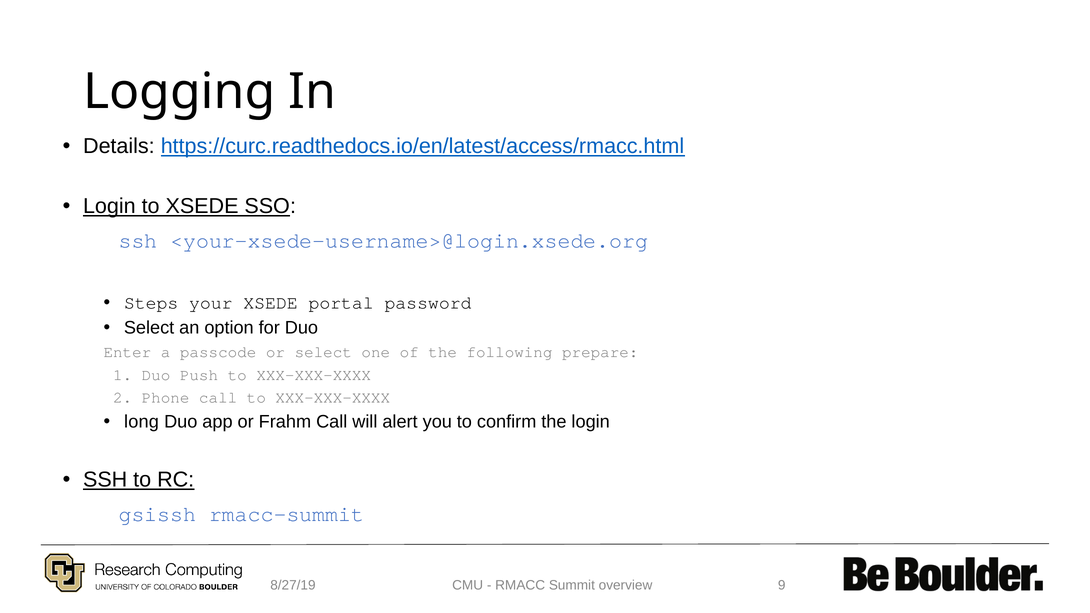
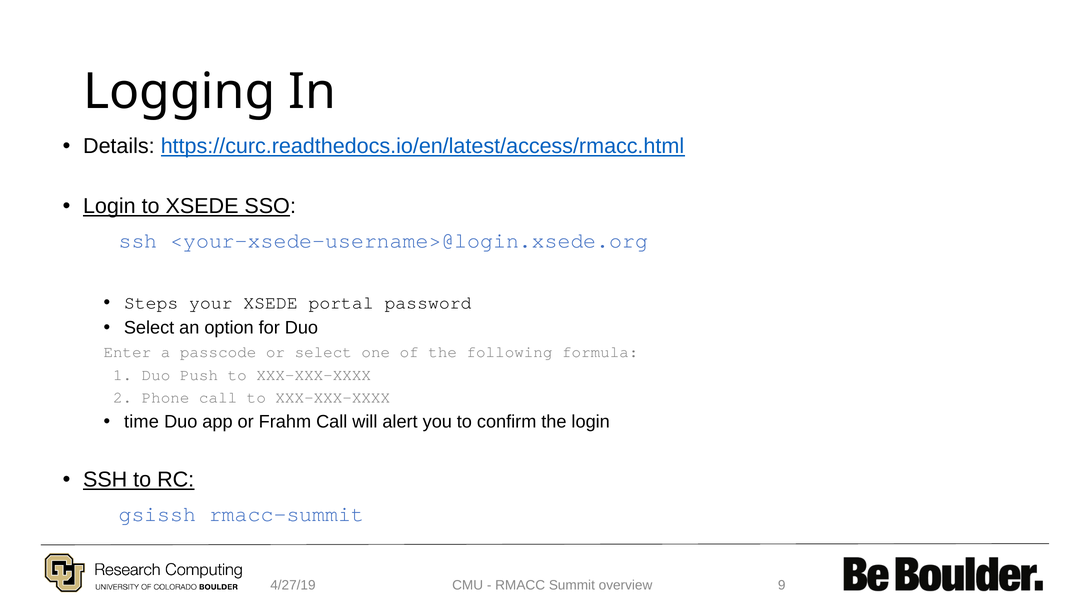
prepare: prepare -> formula
long: long -> time
8/27/19: 8/27/19 -> 4/27/19
